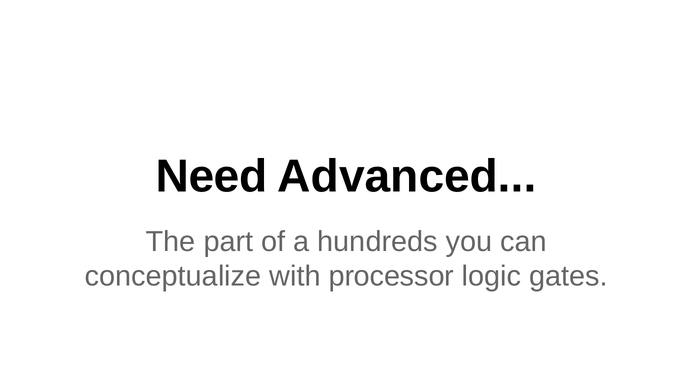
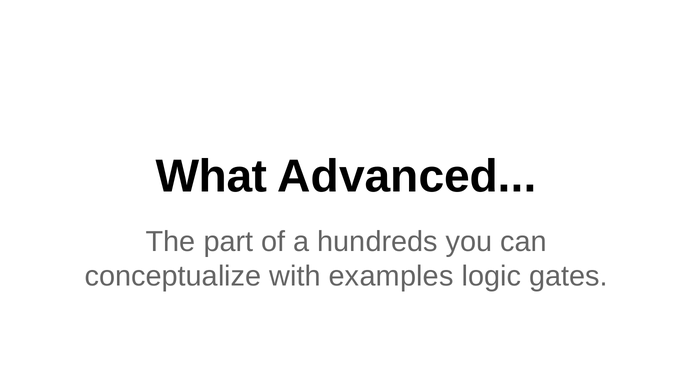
Need: Need -> What
processor: processor -> examples
